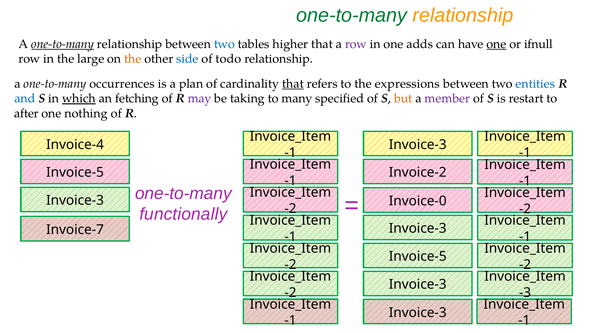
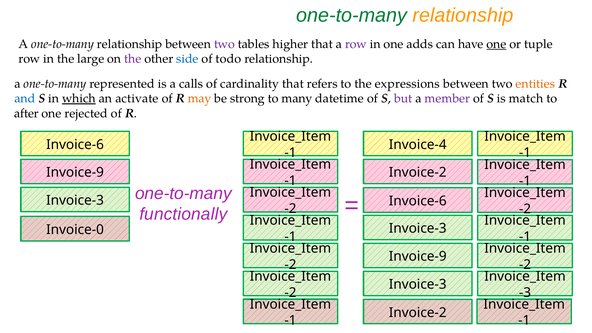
one-to-many at (63, 44) underline: present -> none
two at (224, 44) colour: blue -> purple
ifnull: ifnull -> tuple
the at (133, 59) colour: orange -> purple
occurrences: occurrences -> represented
plan: plan -> calls
that at (293, 84) underline: present -> none
entities colour: blue -> orange
fetching: fetching -> activate
may colour: purple -> orange
taking: taking -> strong
specified: specified -> datetime
but colour: orange -> purple
restart: restart -> match
nothing: nothing -> rejected
Invoice-4 at (75, 145): Invoice-4 -> Invoice-6
Invoice-3 at (418, 145): Invoice-3 -> Invoice-4
Invoice-5 at (75, 172): Invoice-5 -> Invoice-9
Invoice-0 at (418, 201): Invoice-0 -> Invoice-6
Invoice-7: Invoice-7 -> Invoice-0
Invoice-5 at (418, 256): Invoice-5 -> Invoice-9
Invoice-3 at (418, 313): Invoice-3 -> Invoice-2
